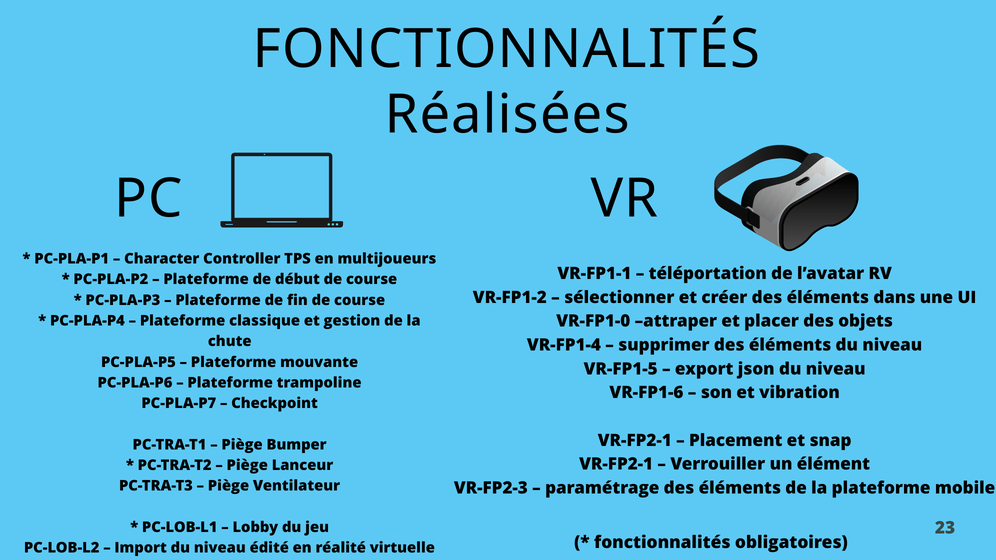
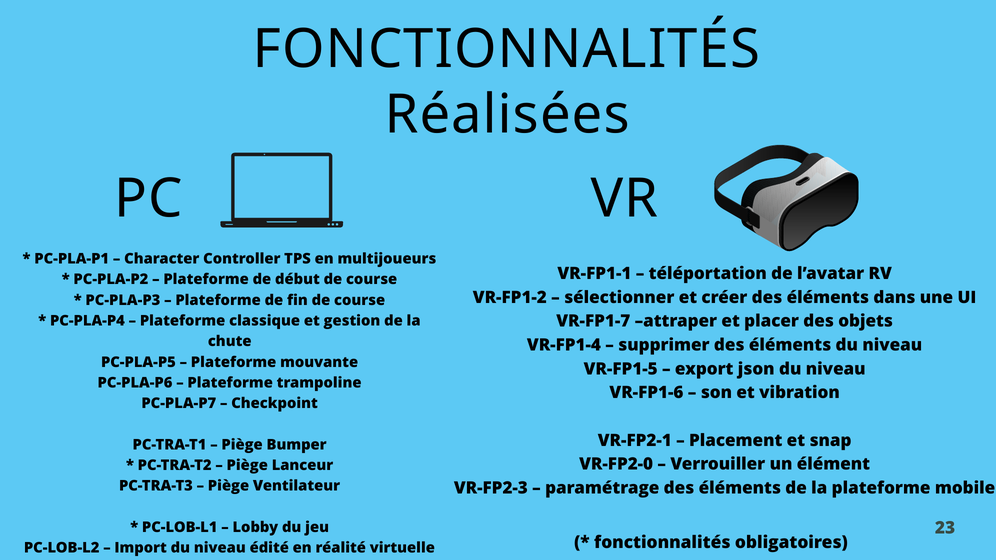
VR-FP1-0: VR-FP1-0 -> VR-FP1-7
VR-FP2-1 at (616, 464): VR-FP2-1 -> VR-FP2-0
